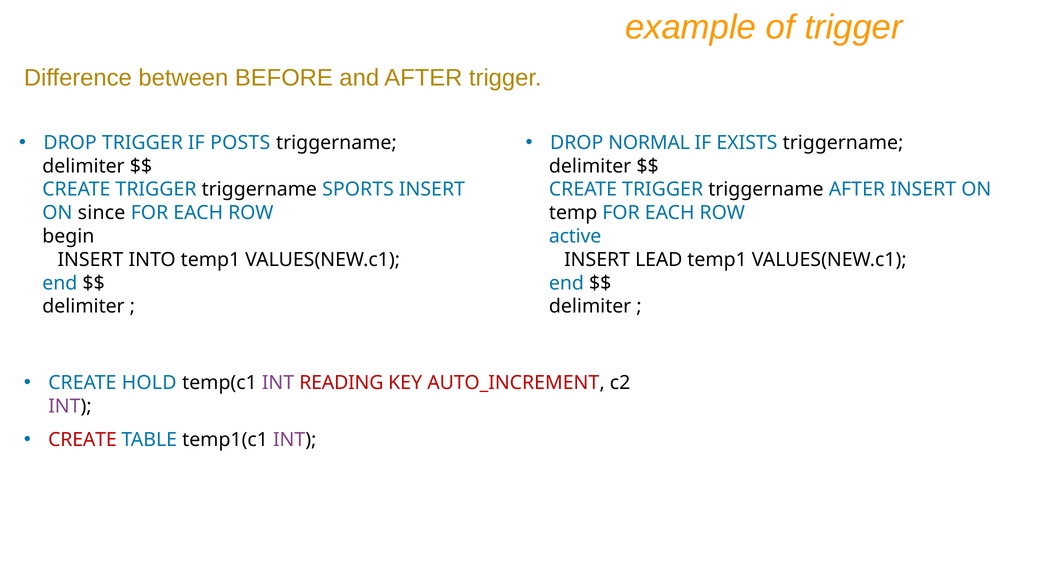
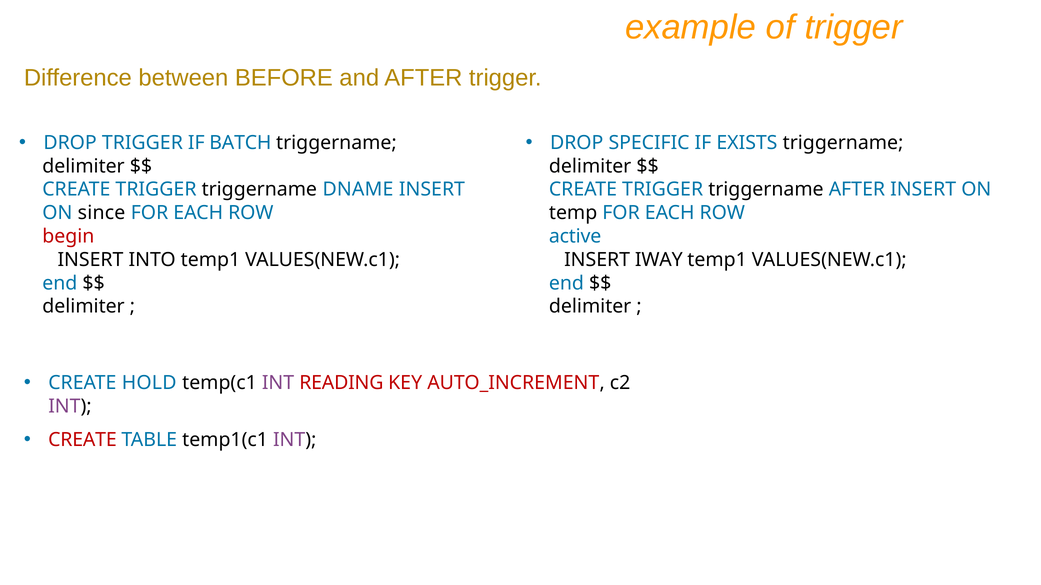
POSTS: POSTS -> BATCH
NORMAL: NORMAL -> SPECIFIC
SPORTS: SPORTS -> DNAME
begin colour: black -> red
LEAD: LEAD -> IWAY
